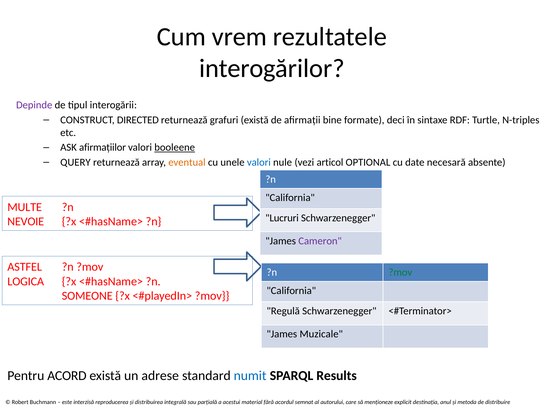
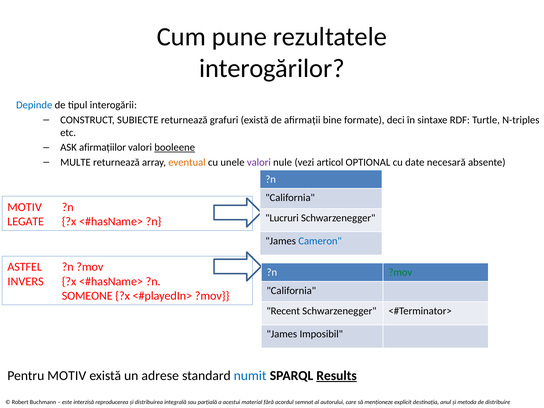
vrem: vrem -> pune
Depinde colour: purple -> blue
DIRECTED: DIRECTED -> SUBIECTE
QUERY: QUERY -> MULTE
valori at (259, 162) colour: blue -> purple
MULTE at (25, 207): MULTE -> MOTIV
NEVOIE: NEVOIE -> LEGATE
Cameron colour: purple -> blue
LOGICA: LOGICA -> INVERS
Regulă: Regulă -> Recent
Muzicale: Muzicale -> Imposibil
Pentru ACORD: ACORD -> MOTIV
Results underline: none -> present
